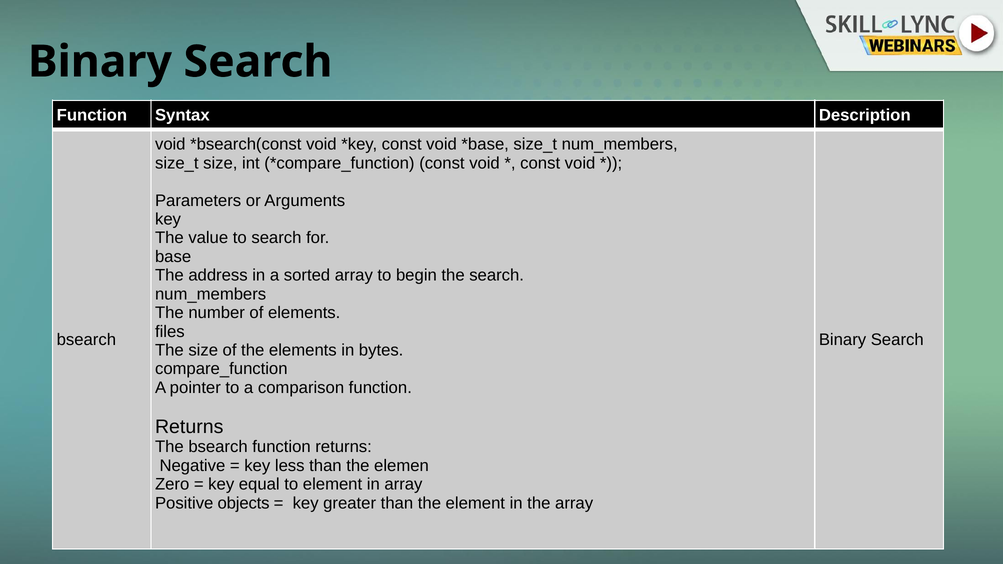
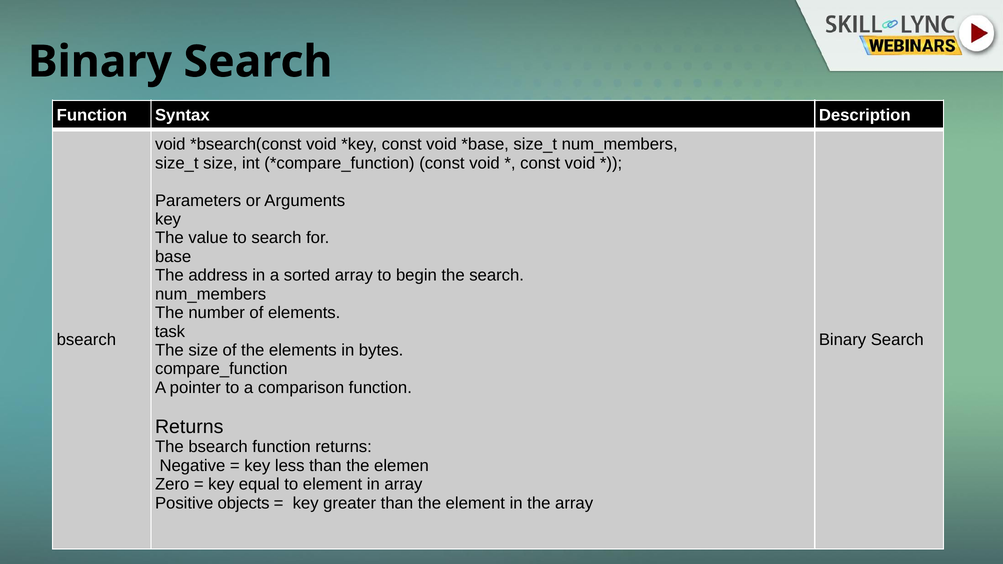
files: files -> task
